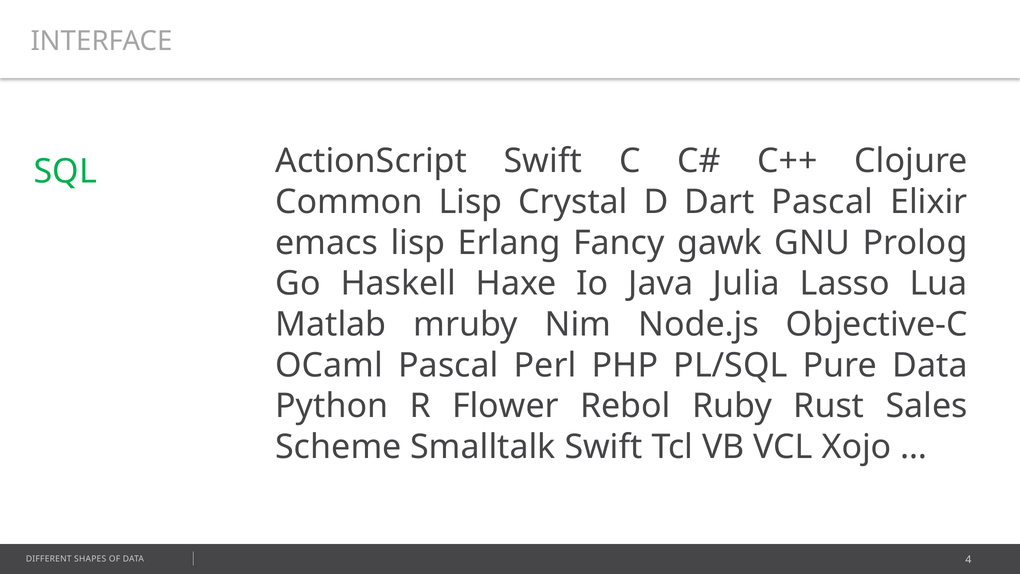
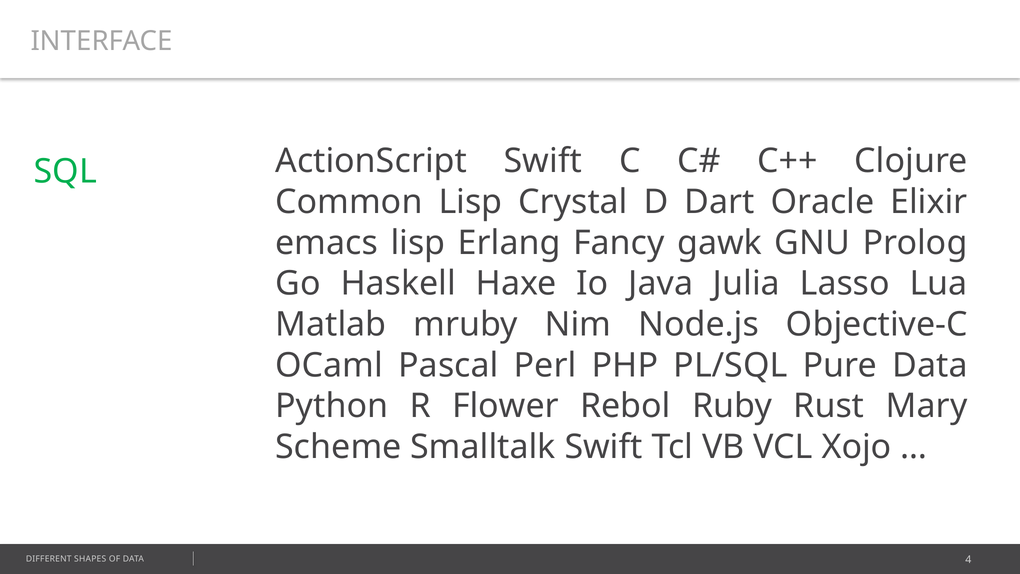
Dart Pascal: Pascal -> Oracle
Sales: Sales -> Mary
